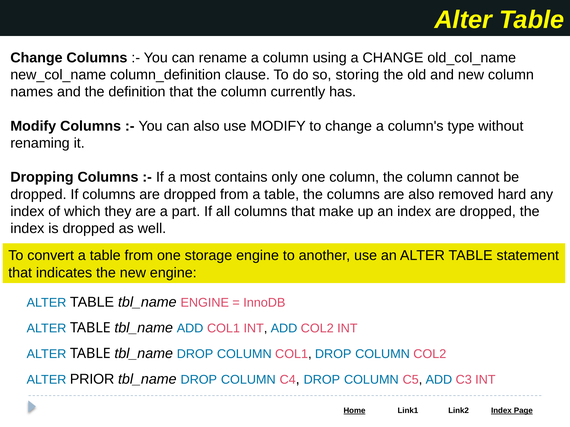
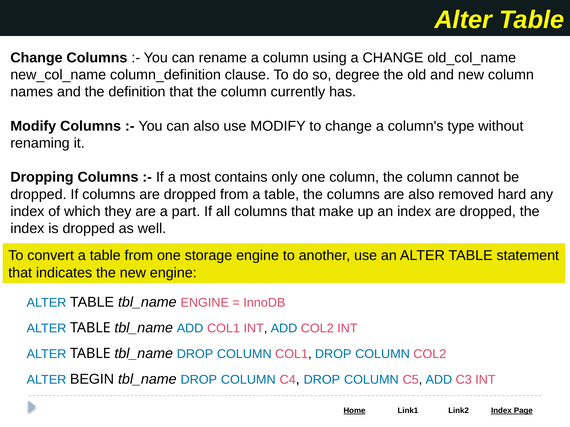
storing: storing -> degree
PRIOR: PRIOR -> BEGIN
